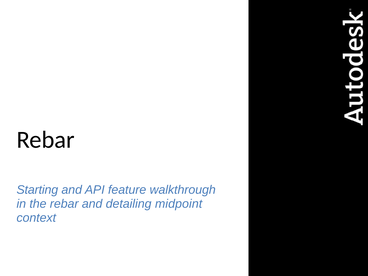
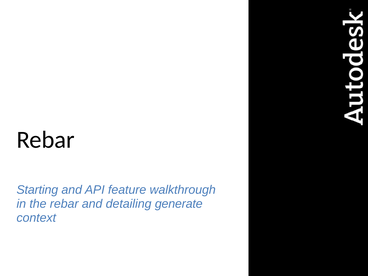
midpoint: midpoint -> generate
